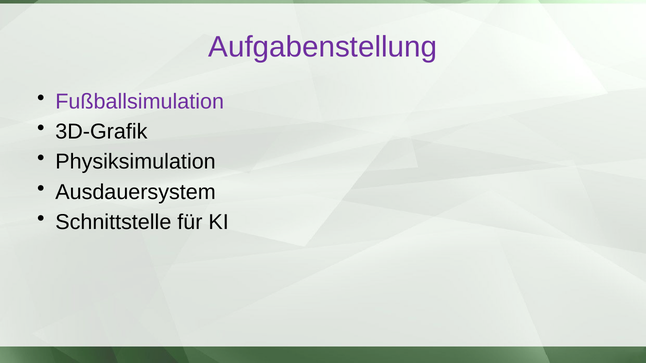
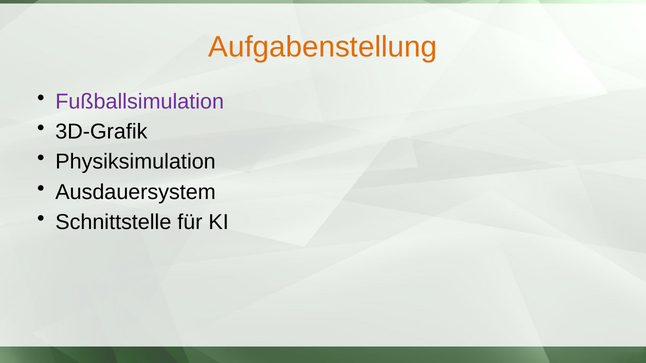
Aufgabenstellung colour: purple -> orange
